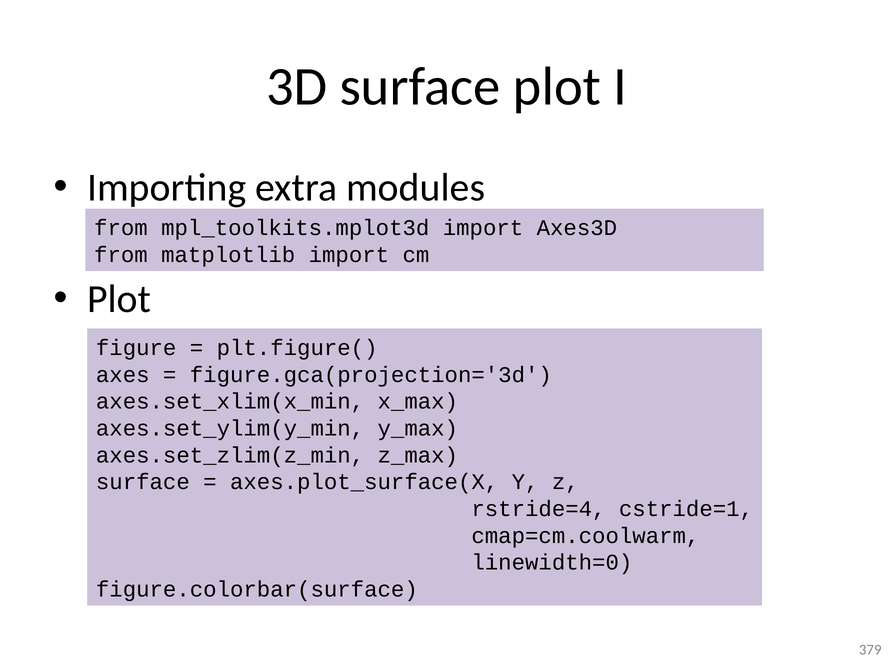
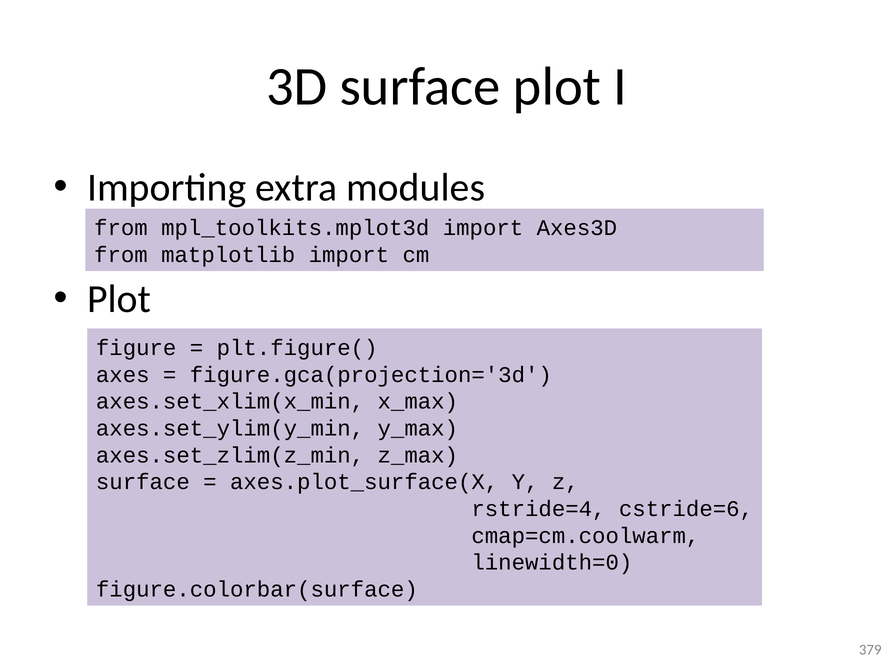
cstride=1: cstride=1 -> cstride=6
